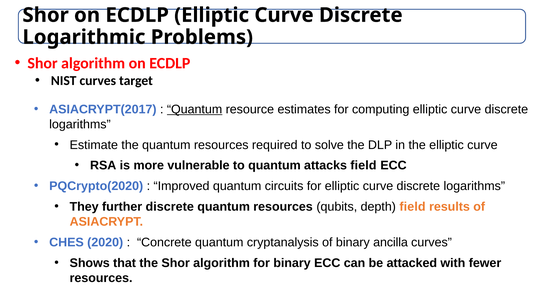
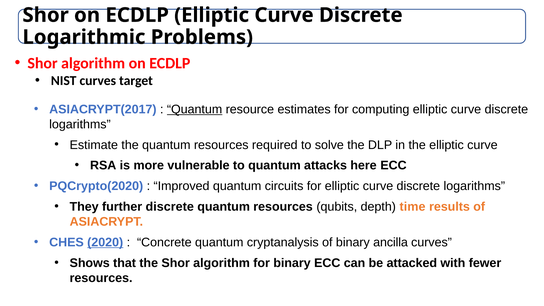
attacks field: field -> here
depth field: field -> time
2020 underline: none -> present
